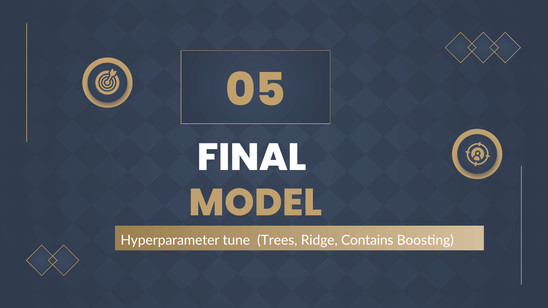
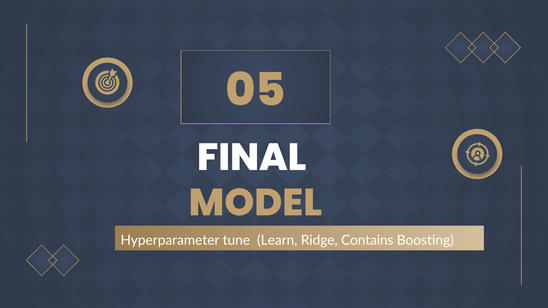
Trees: Trees -> Learn
